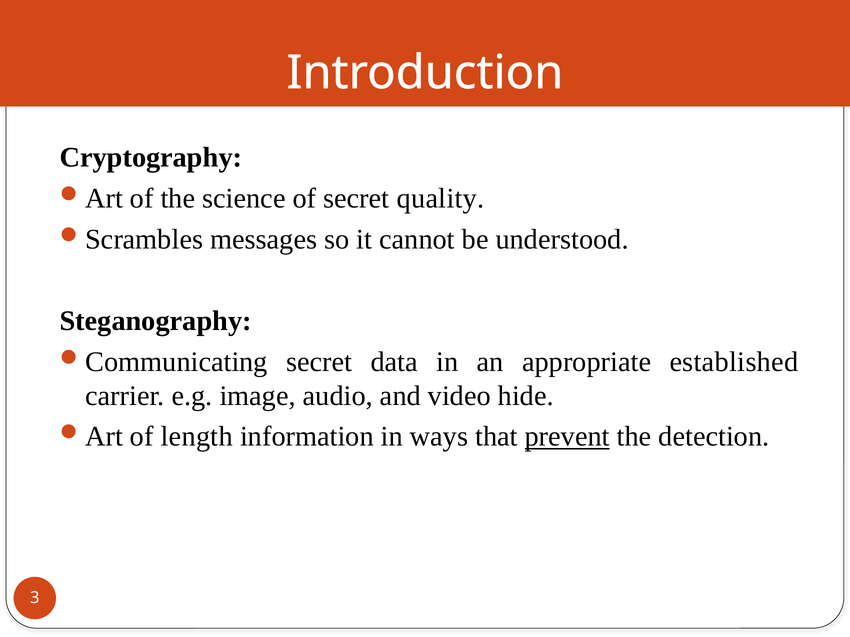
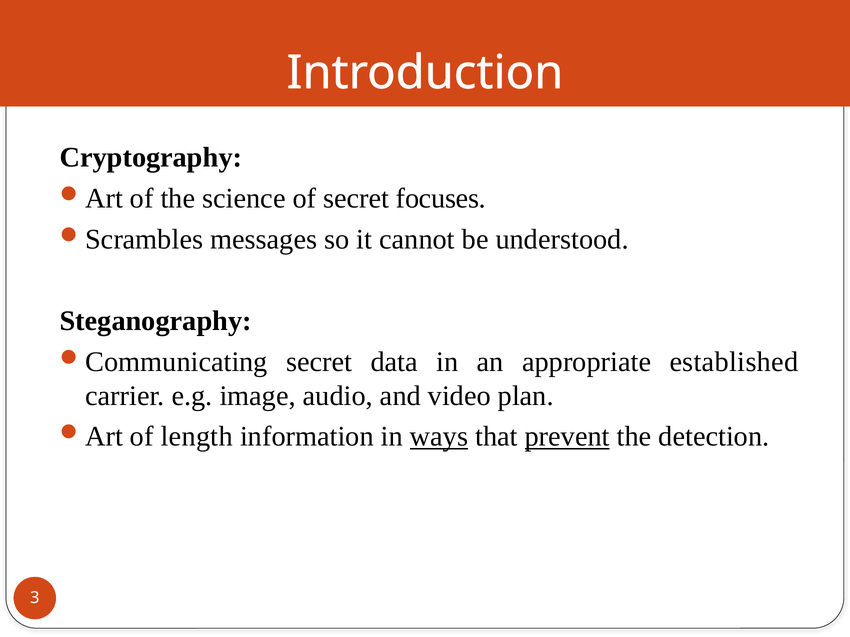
quality: quality -> focuses
hide: hide -> plan
ways underline: none -> present
